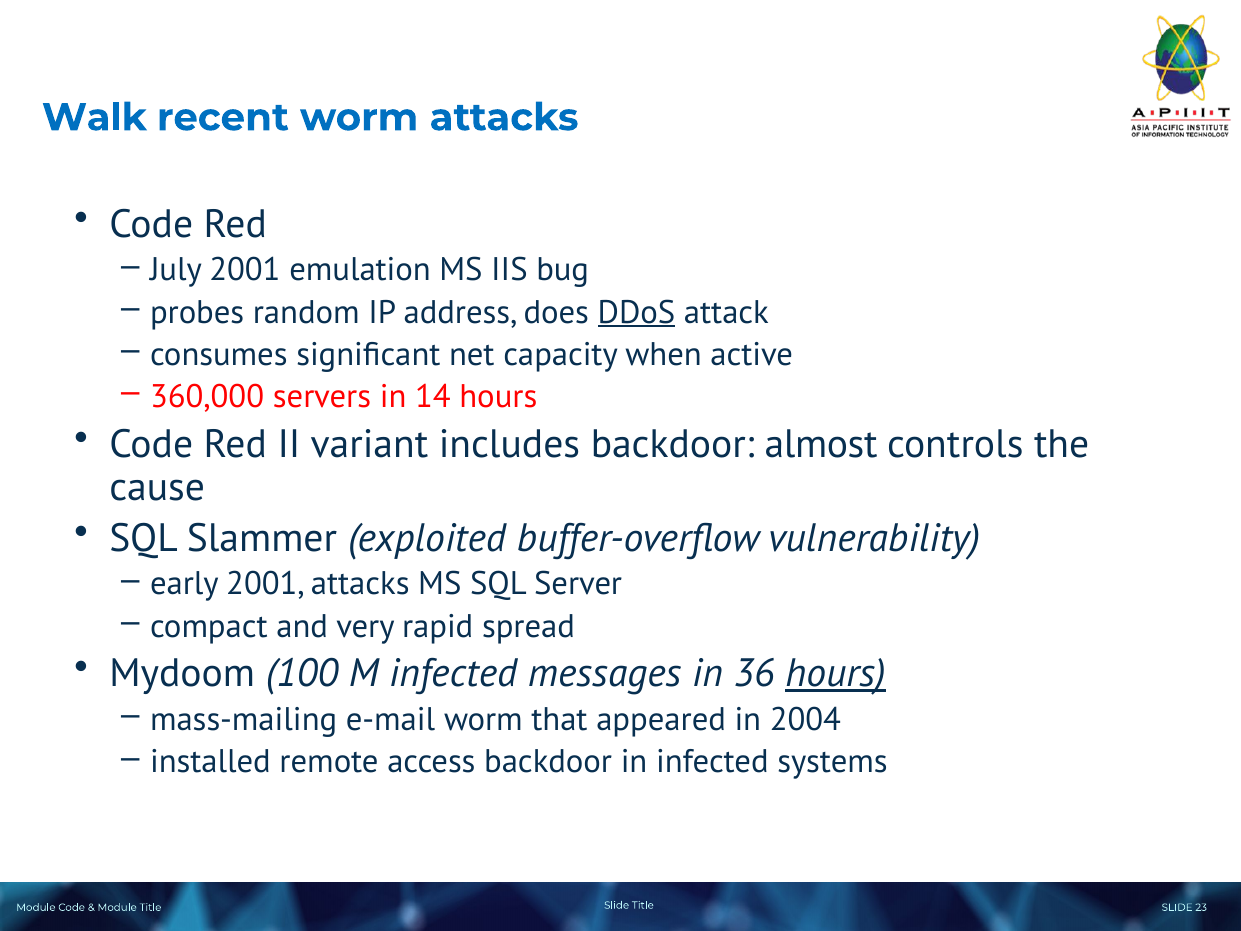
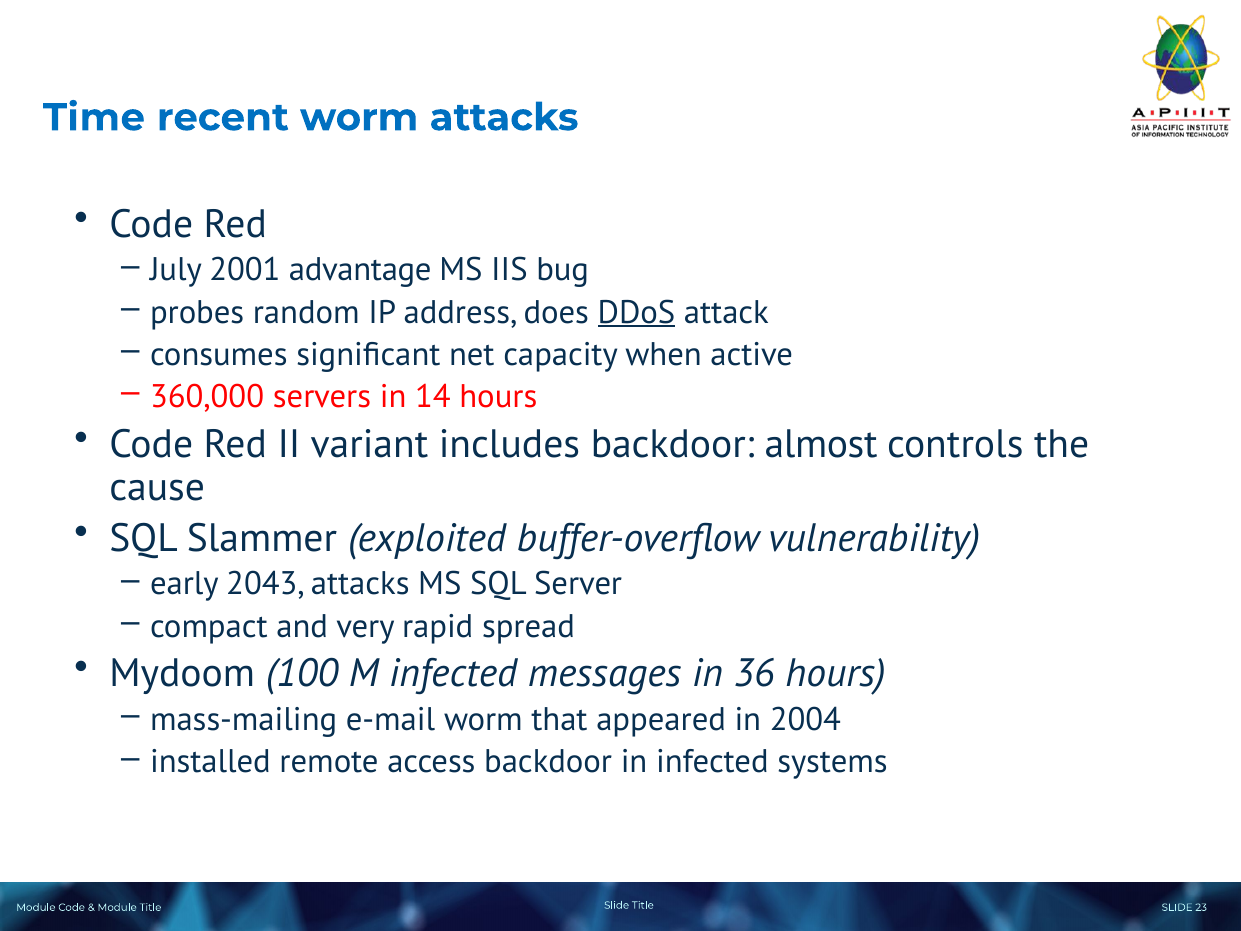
Walk: Walk -> Time
emulation: emulation -> advantage
early 2001: 2001 -> 2043
hours at (836, 673) underline: present -> none
